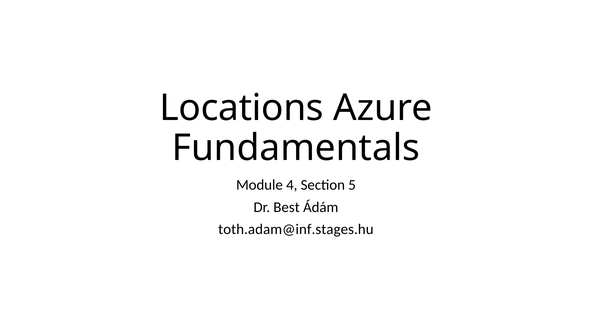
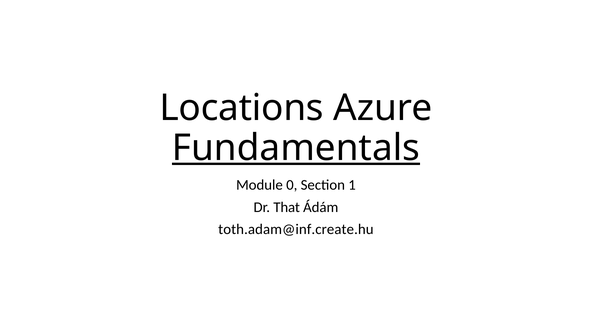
Fundamentals underline: none -> present
4: 4 -> 0
5: 5 -> 1
Best: Best -> That
toth.adam@inf.stages.hu: toth.adam@inf.stages.hu -> toth.adam@inf.create.hu
